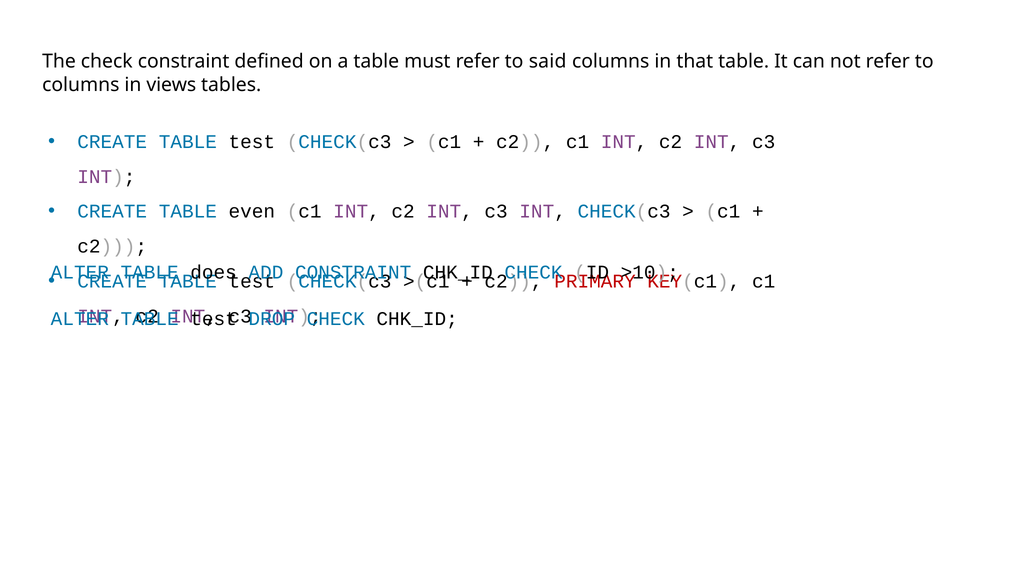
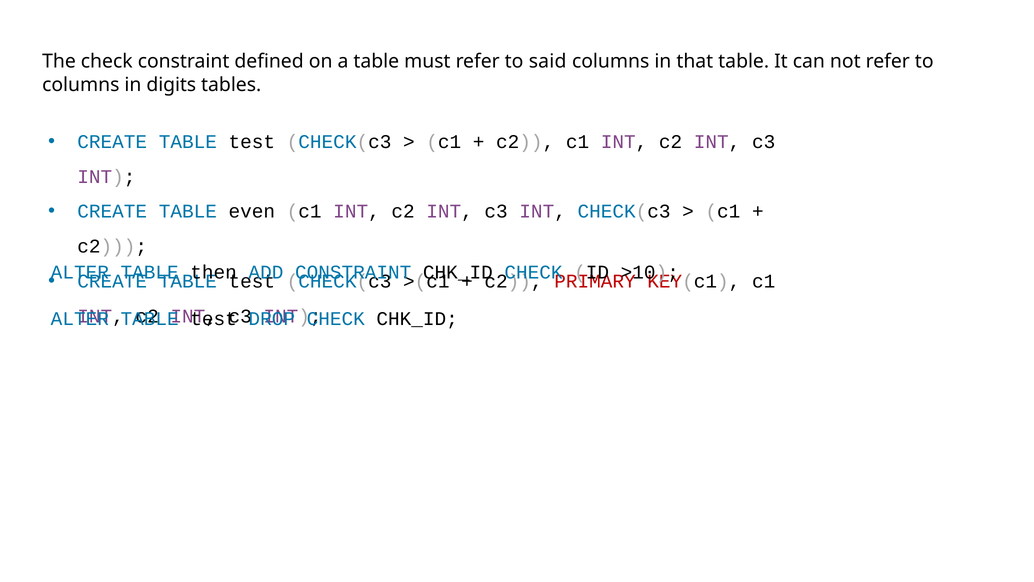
views: views -> digits
does: does -> then
